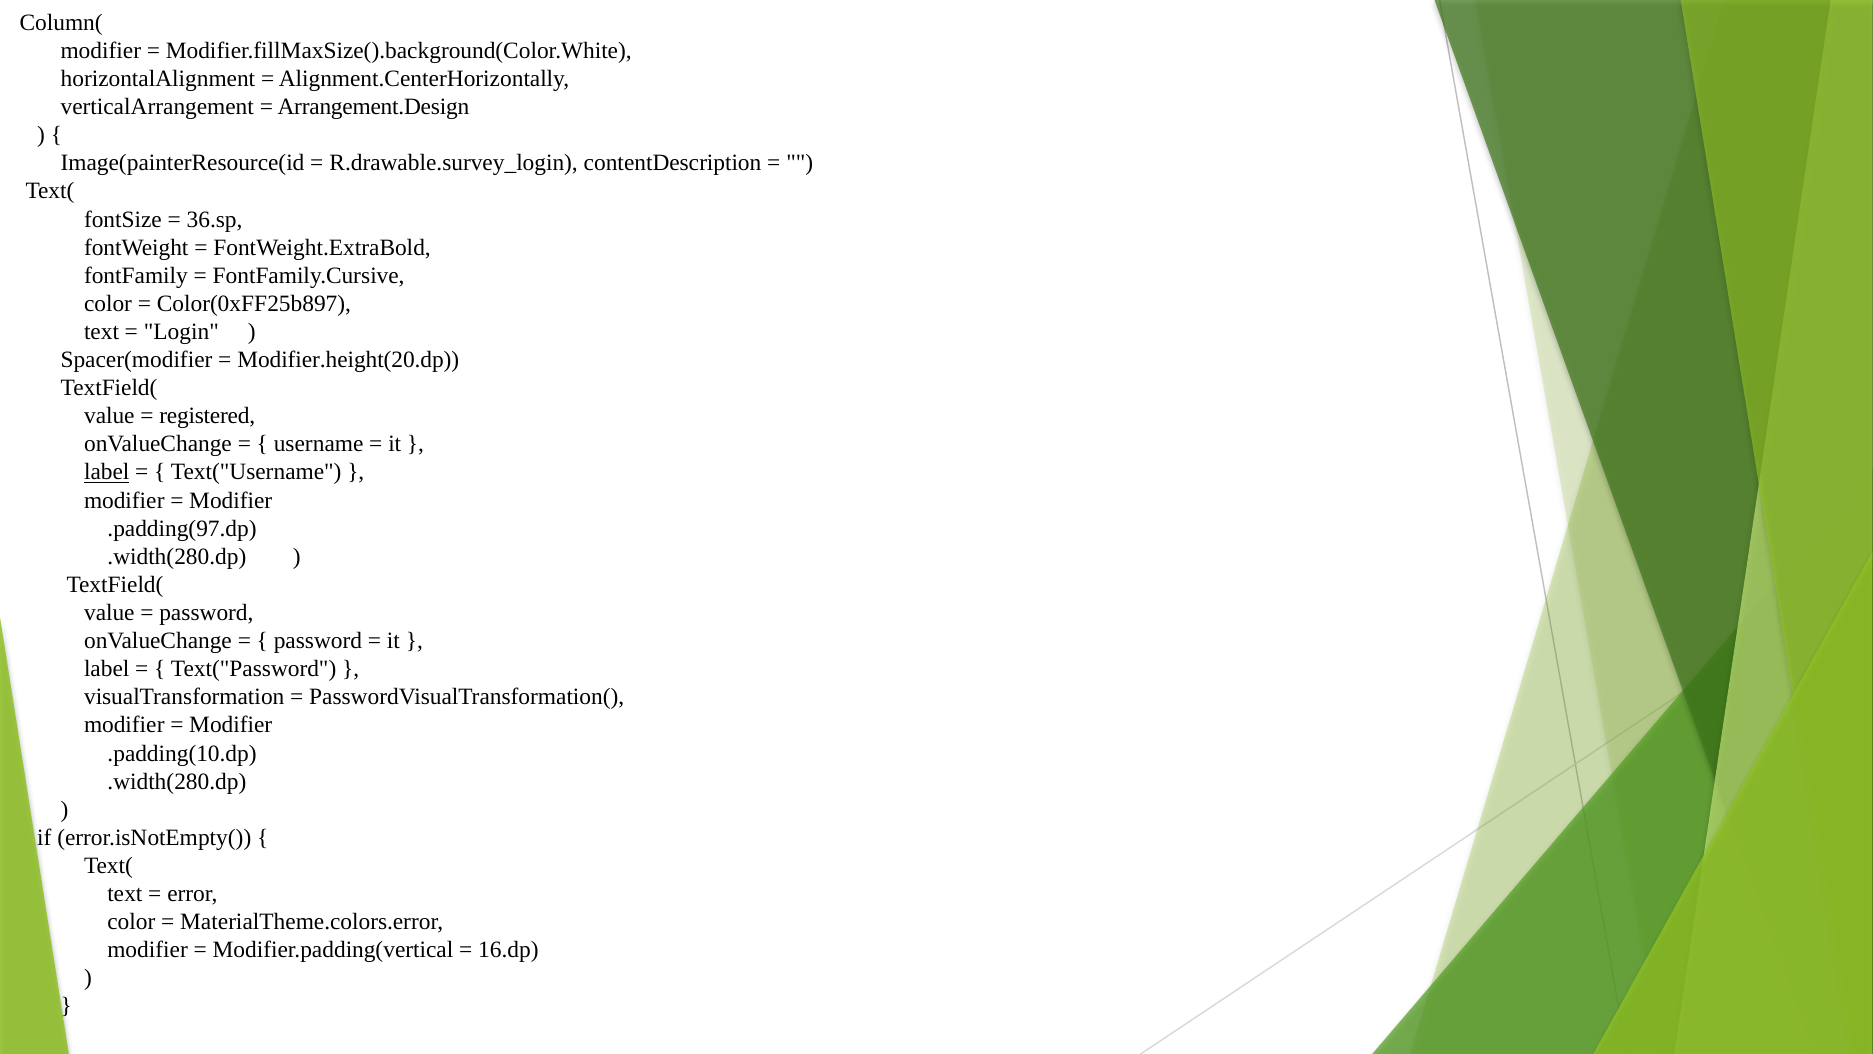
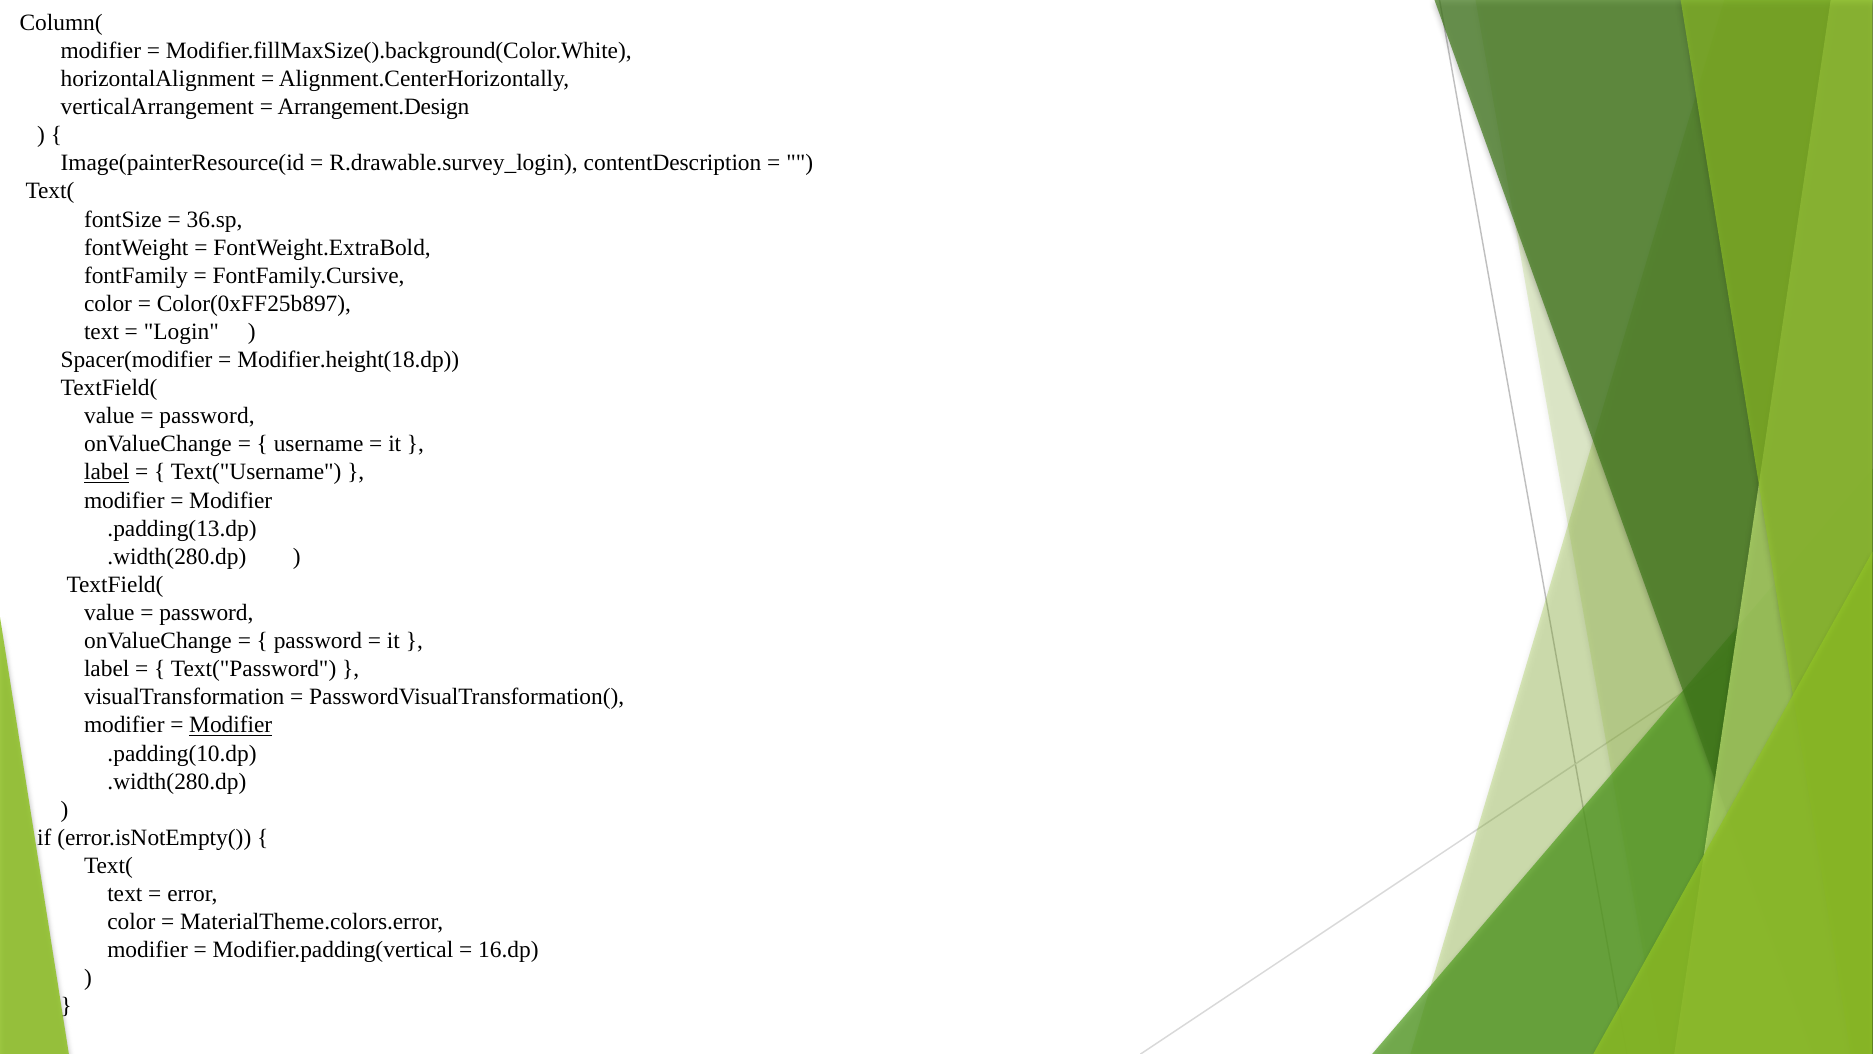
Modifier.height(20.dp: Modifier.height(20.dp -> Modifier.height(18.dp
registered at (207, 416): registered -> password
.padding(97.dp: .padding(97.dp -> .padding(13.dp
Modifier at (231, 725) underline: none -> present
